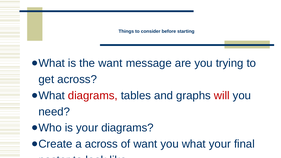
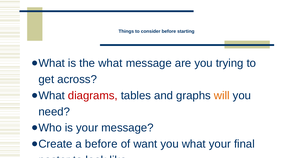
the want: want -> what
will colour: red -> orange
your diagrams: diagrams -> message
a across: across -> before
